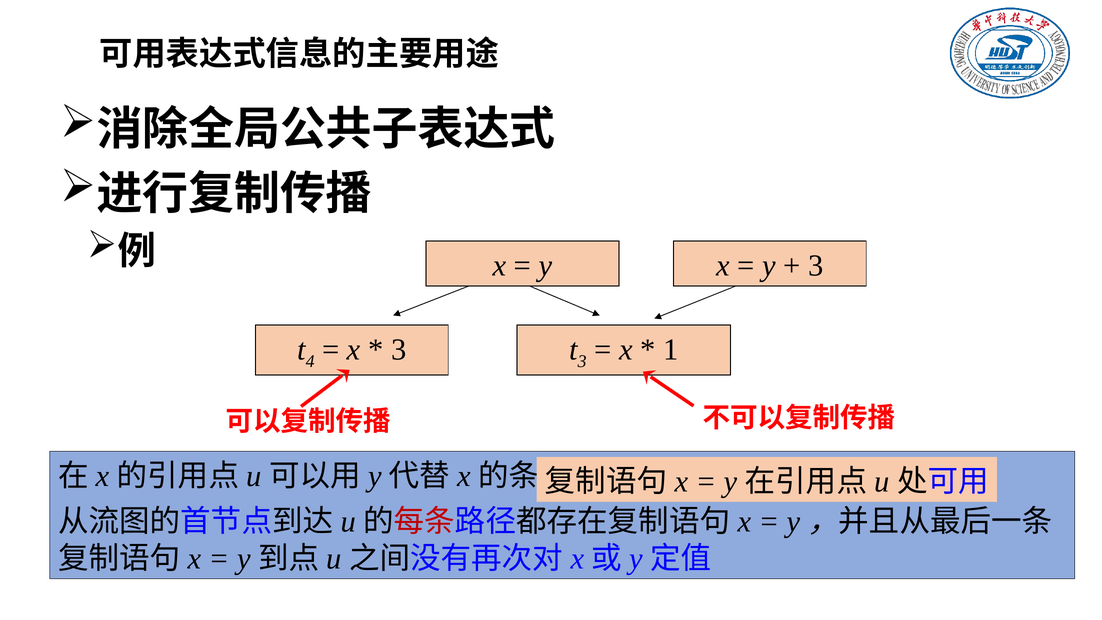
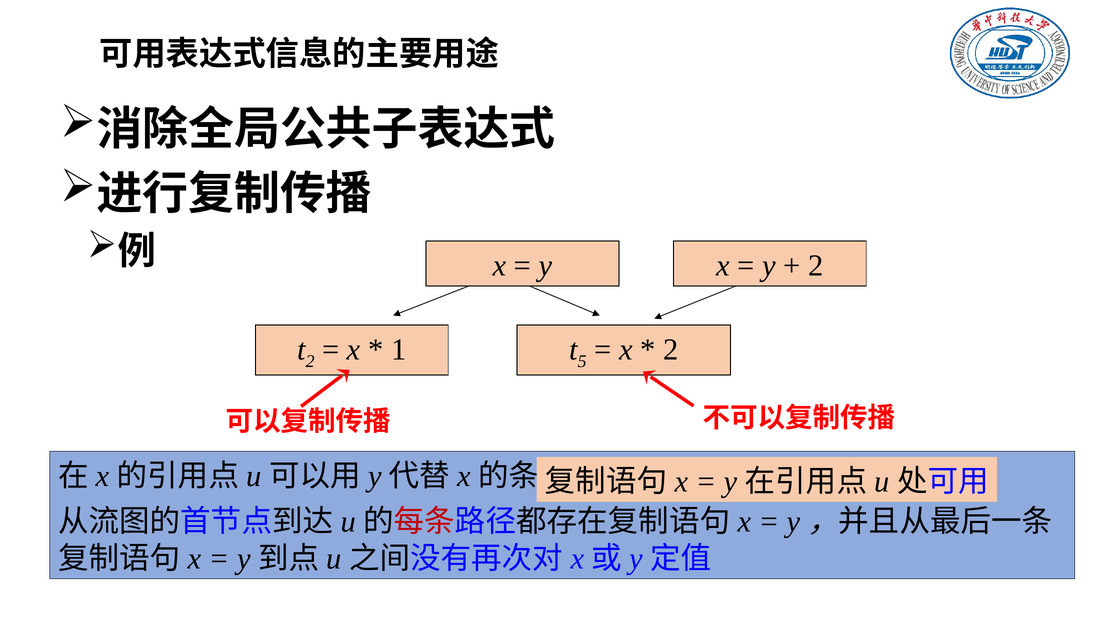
3 at (816, 266): 3 -> 2
4 at (310, 361): 4 -> 2
3 at (399, 349): 3 -> 1
3 at (582, 361): 3 -> 5
1 at (671, 349): 1 -> 2
